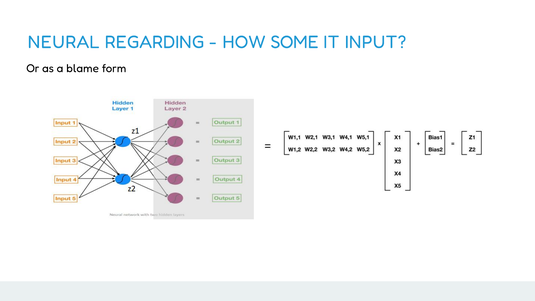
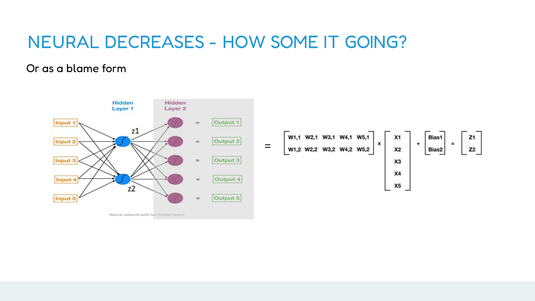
REGARDING: REGARDING -> DECREASES
INPUT: INPUT -> GOING
